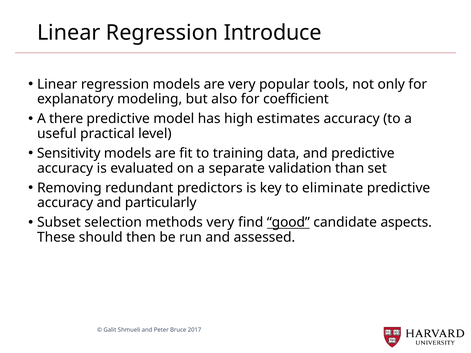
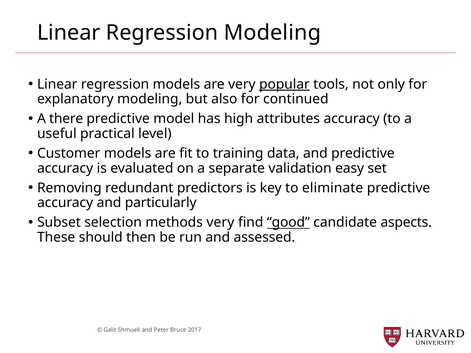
Regression Introduce: Introduce -> Modeling
popular underline: none -> present
coefficient: coefficient -> continued
estimates: estimates -> attributes
Sensitivity: Sensitivity -> Customer
than: than -> easy
